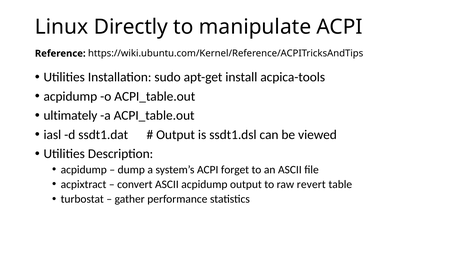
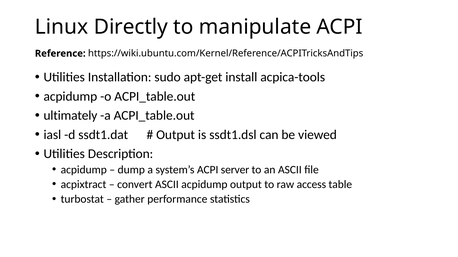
forget: forget -> server
revert: revert -> access
